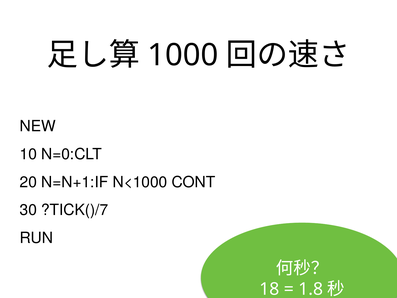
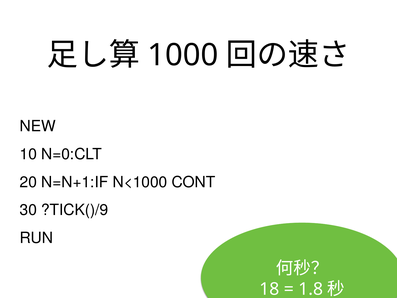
?TICK()/7: ?TICK()/7 -> ?TICK()/9
